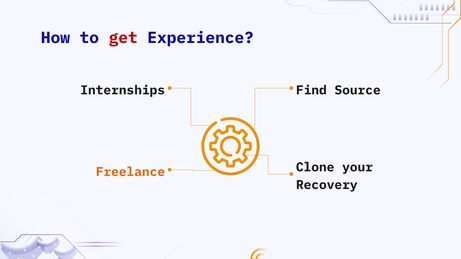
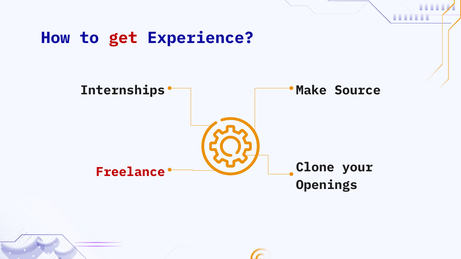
Find: Find -> Make
Freelance colour: orange -> red
Recovery: Recovery -> Openings
